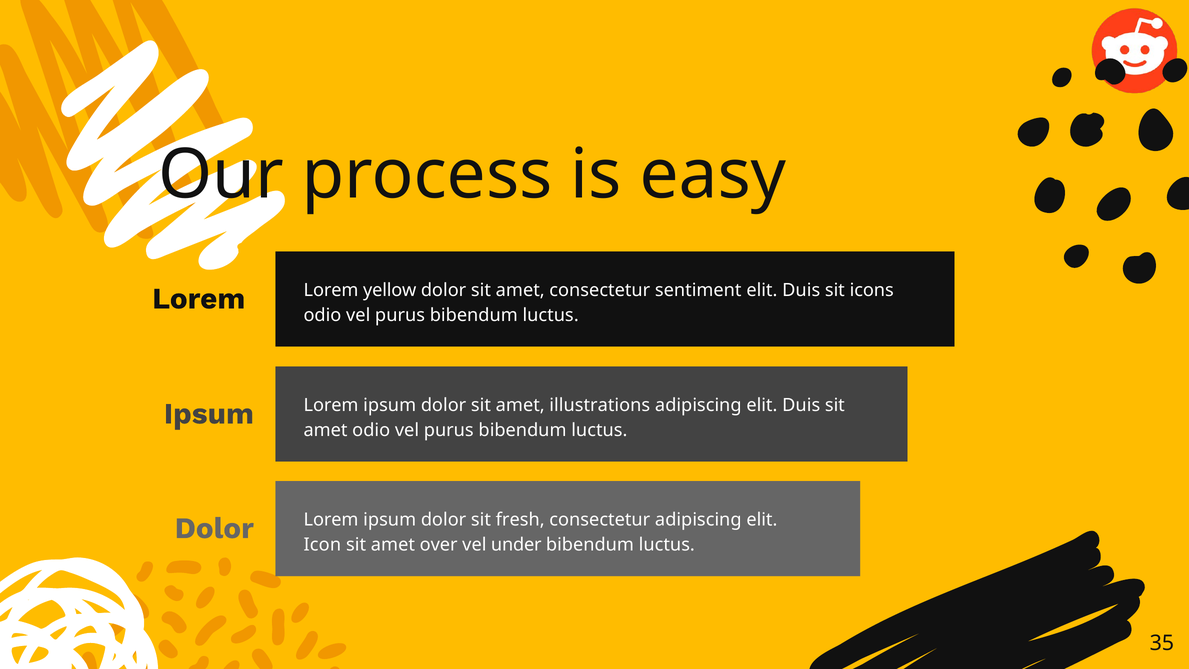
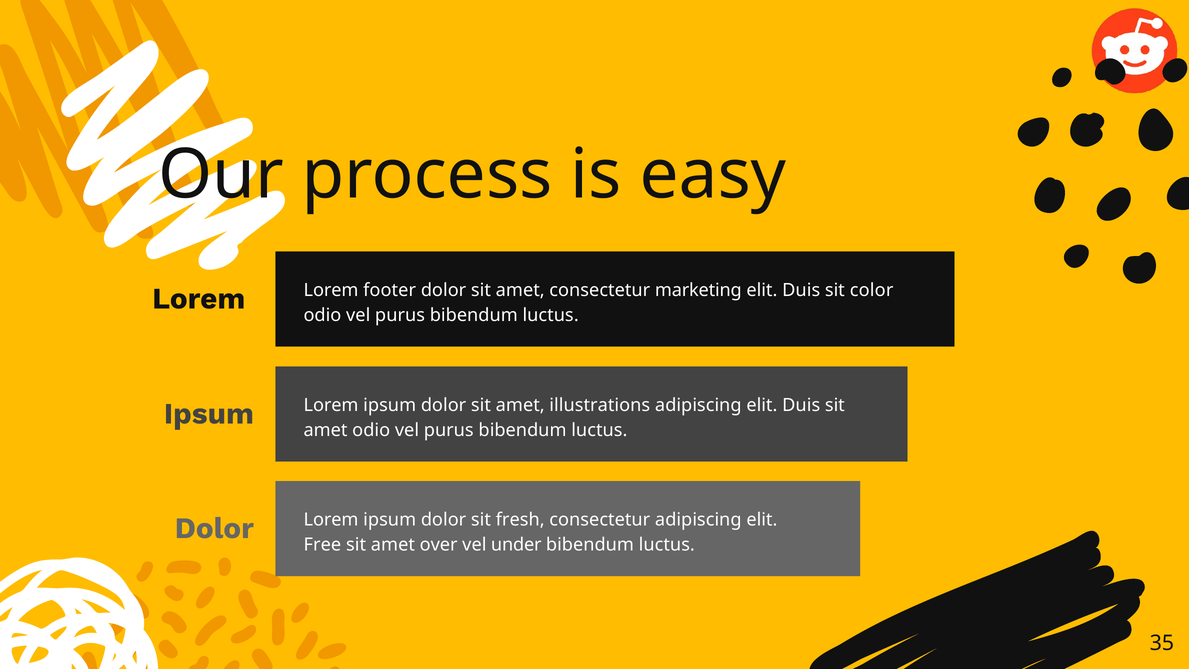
yellow: yellow -> footer
sentiment: sentiment -> marketing
icons: icons -> color
Icon: Icon -> Free
